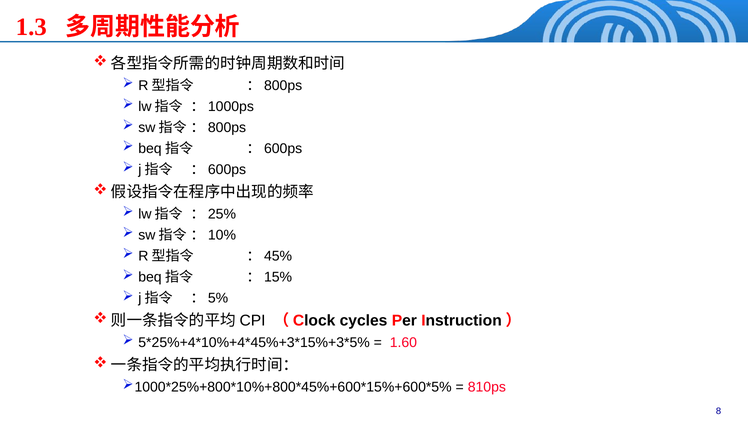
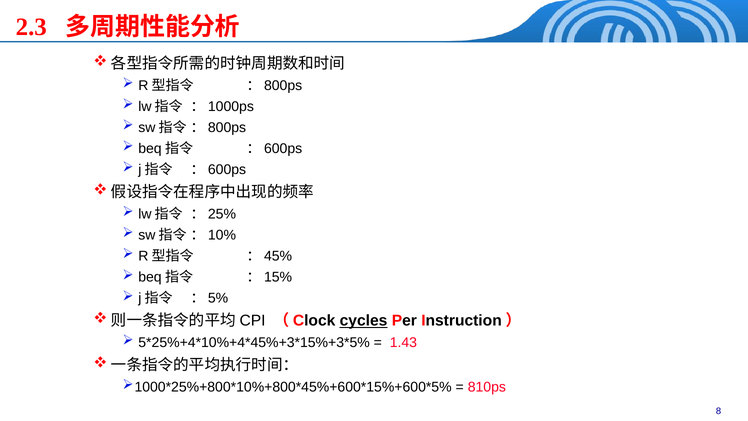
1.3: 1.3 -> 2.3
cycles underline: none -> present
1.60: 1.60 -> 1.43
